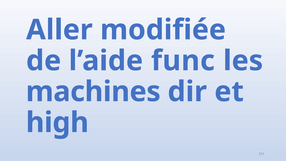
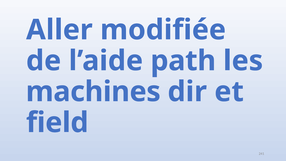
func: func -> path
high: high -> field
